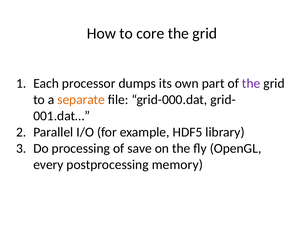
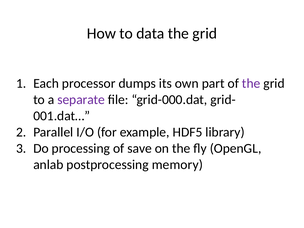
core: core -> data
separate colour: orange -> purple
every: every -> anlab
